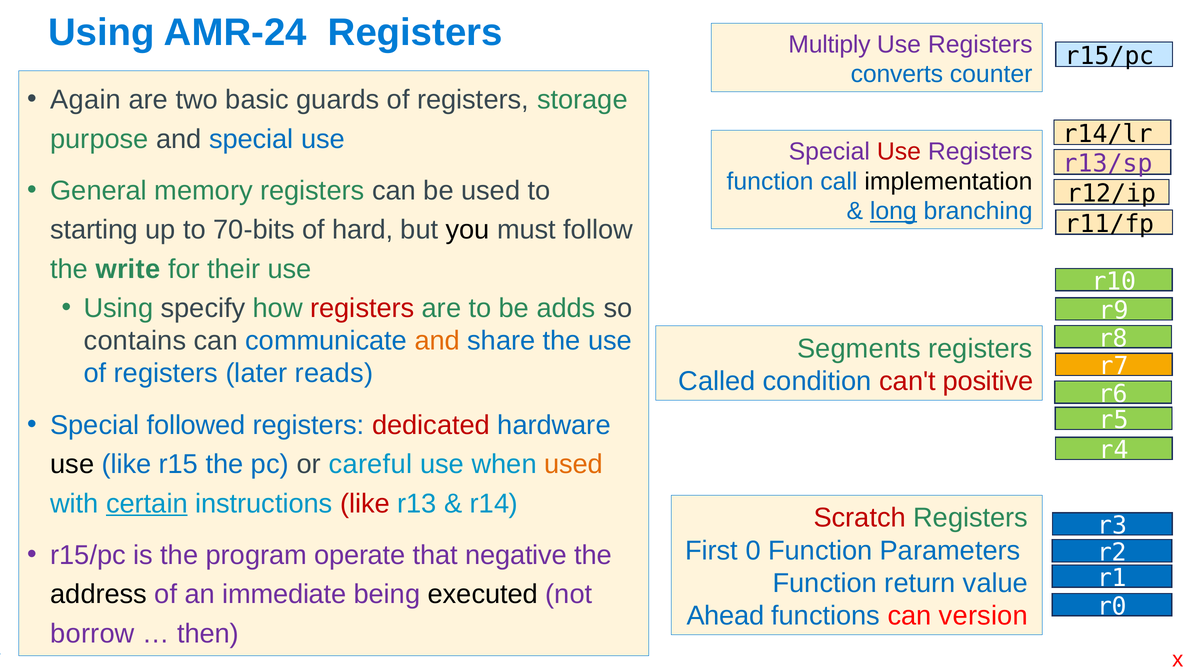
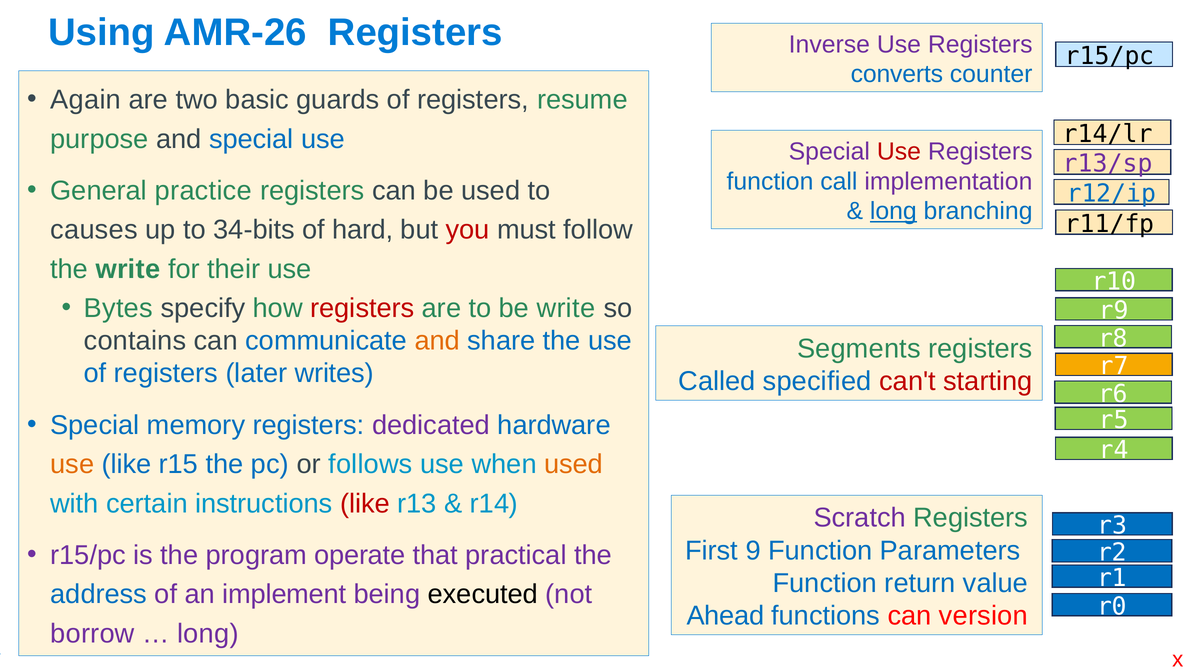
AMR-24: AMR-24 -> AMR-26
Multiply: Multiply -> Inverse
storage: storage -> resume
implementation colour: black -> purple
memory: memory -> practice
r12/ip colour: black -> blue
starting: starting -> causes
70-bits: 70-bits -> 34-bits
you colour: black -> red
Using at (119, 308): Using -> Bytes
be adds: adds -> write
reads: reads -> writes
condition: condition -> specified
positive: positive -> starting
followed: followed -> memory
dedicated colour: red -> purple
use at (72, 464) colour: black -> orange
careful: careful -> follows
certain underline: present -> none
Scratch colour: red -> purple
0: 0 -> 9
negative: negative -> practical
address colour: black -> blue
immediate: immediate -> implement
then at (208, 633): then -> long
